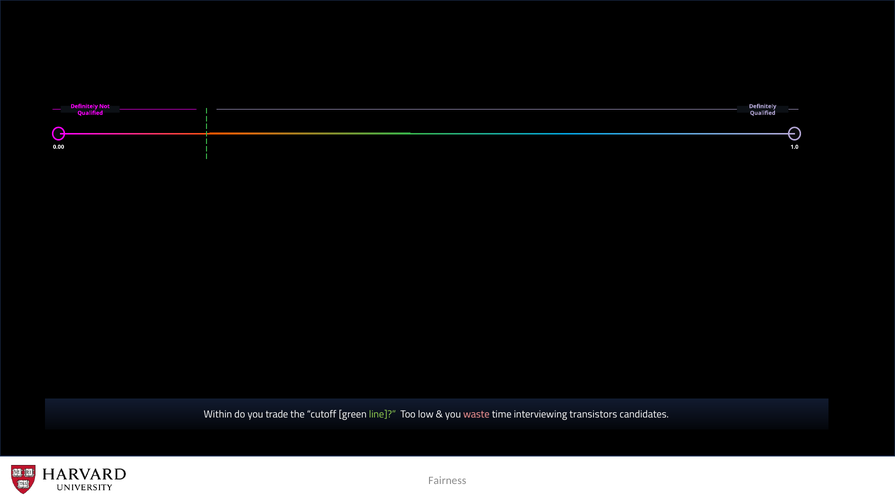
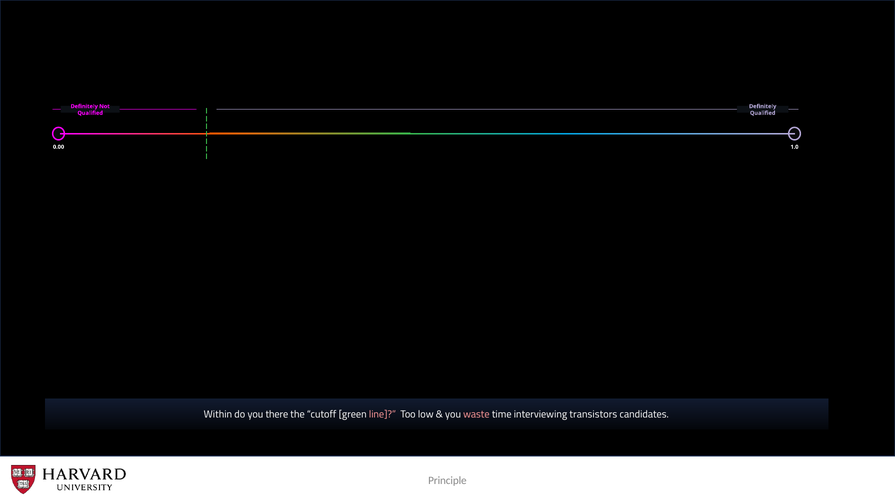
trade: trade -> there
line colour: light green -> pink
Fairness: Fairness -> Principle
